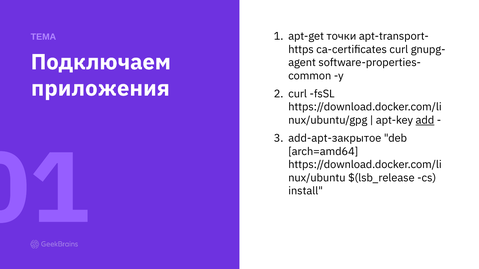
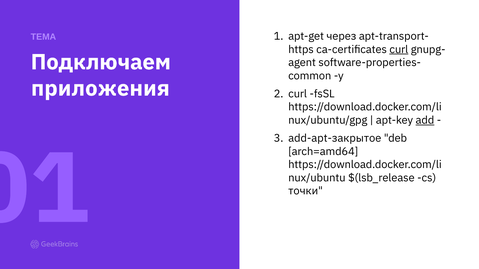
точки: точки -> через
curl at (399, 50) underline: none -> present
install: install -> точки
